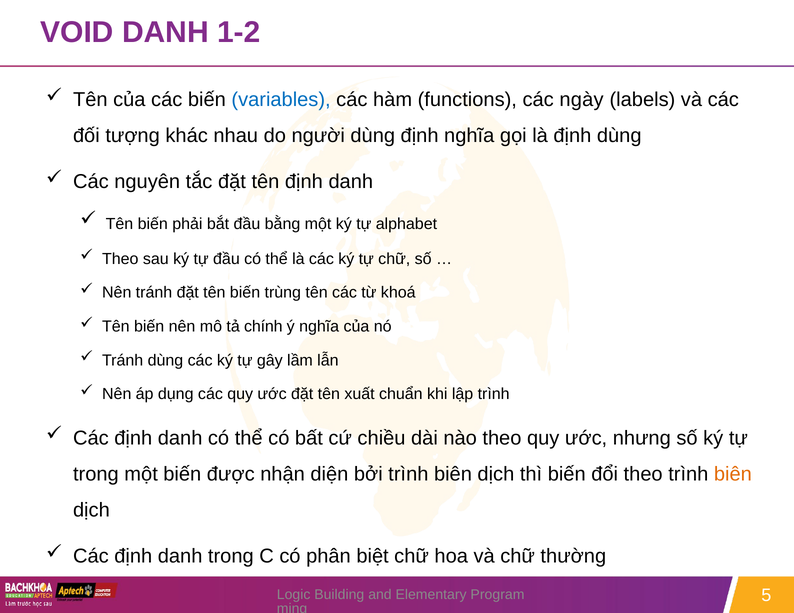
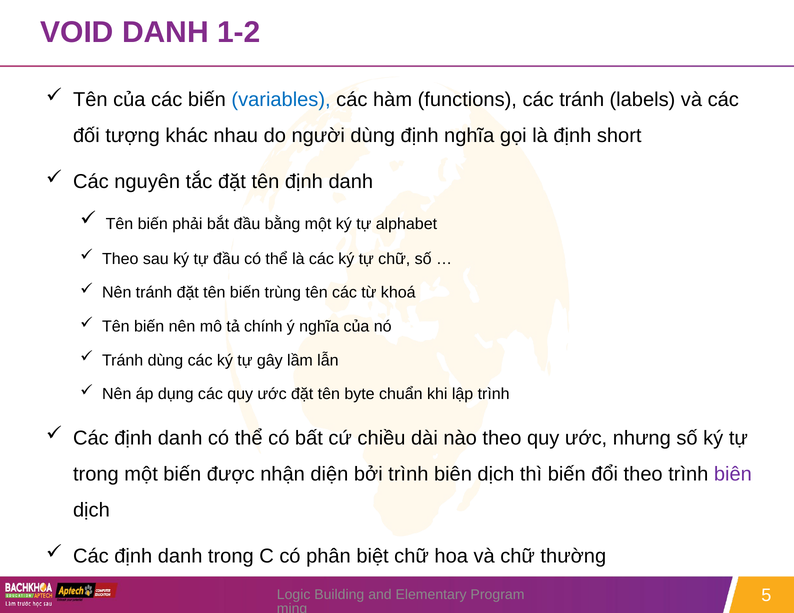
các ngày: ngày -> tránh
định dùng: dùng -> short
xuất: xuất -> byte
biên at (733, 474) colour: orange -> purple
